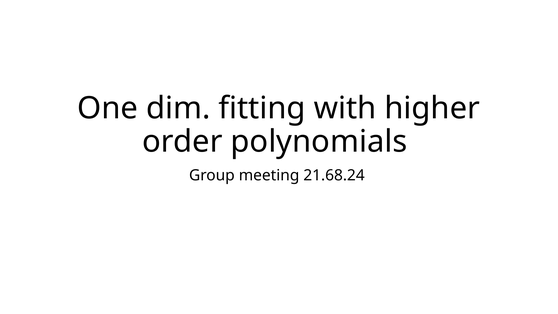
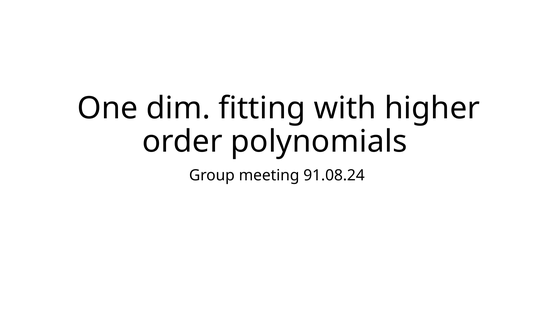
21.68.24: 21.68.24 -> 91.08.24
